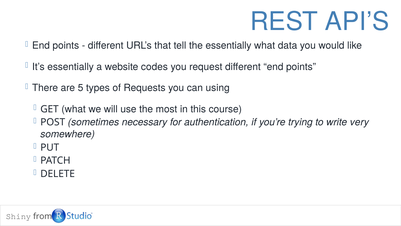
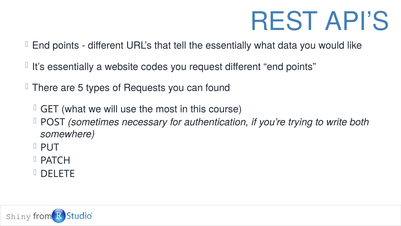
using: using -> found
very: very -> both
